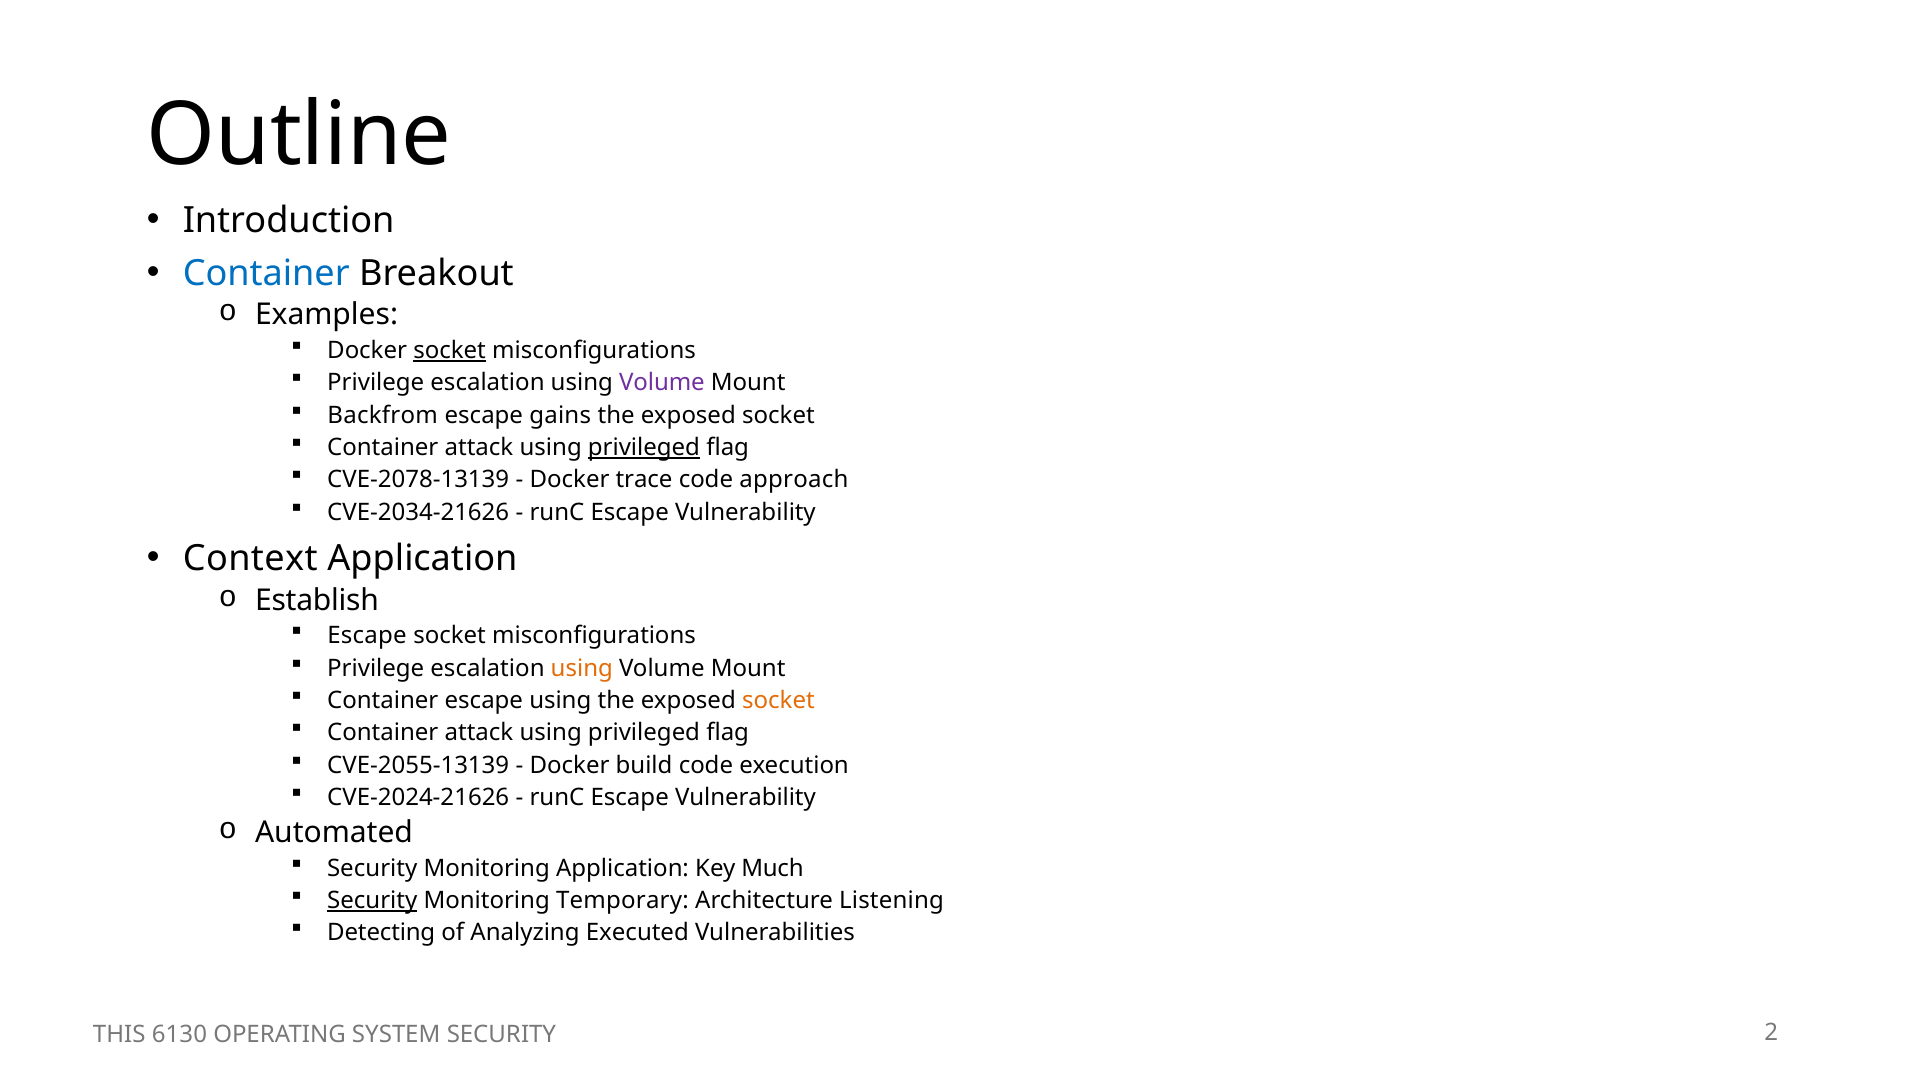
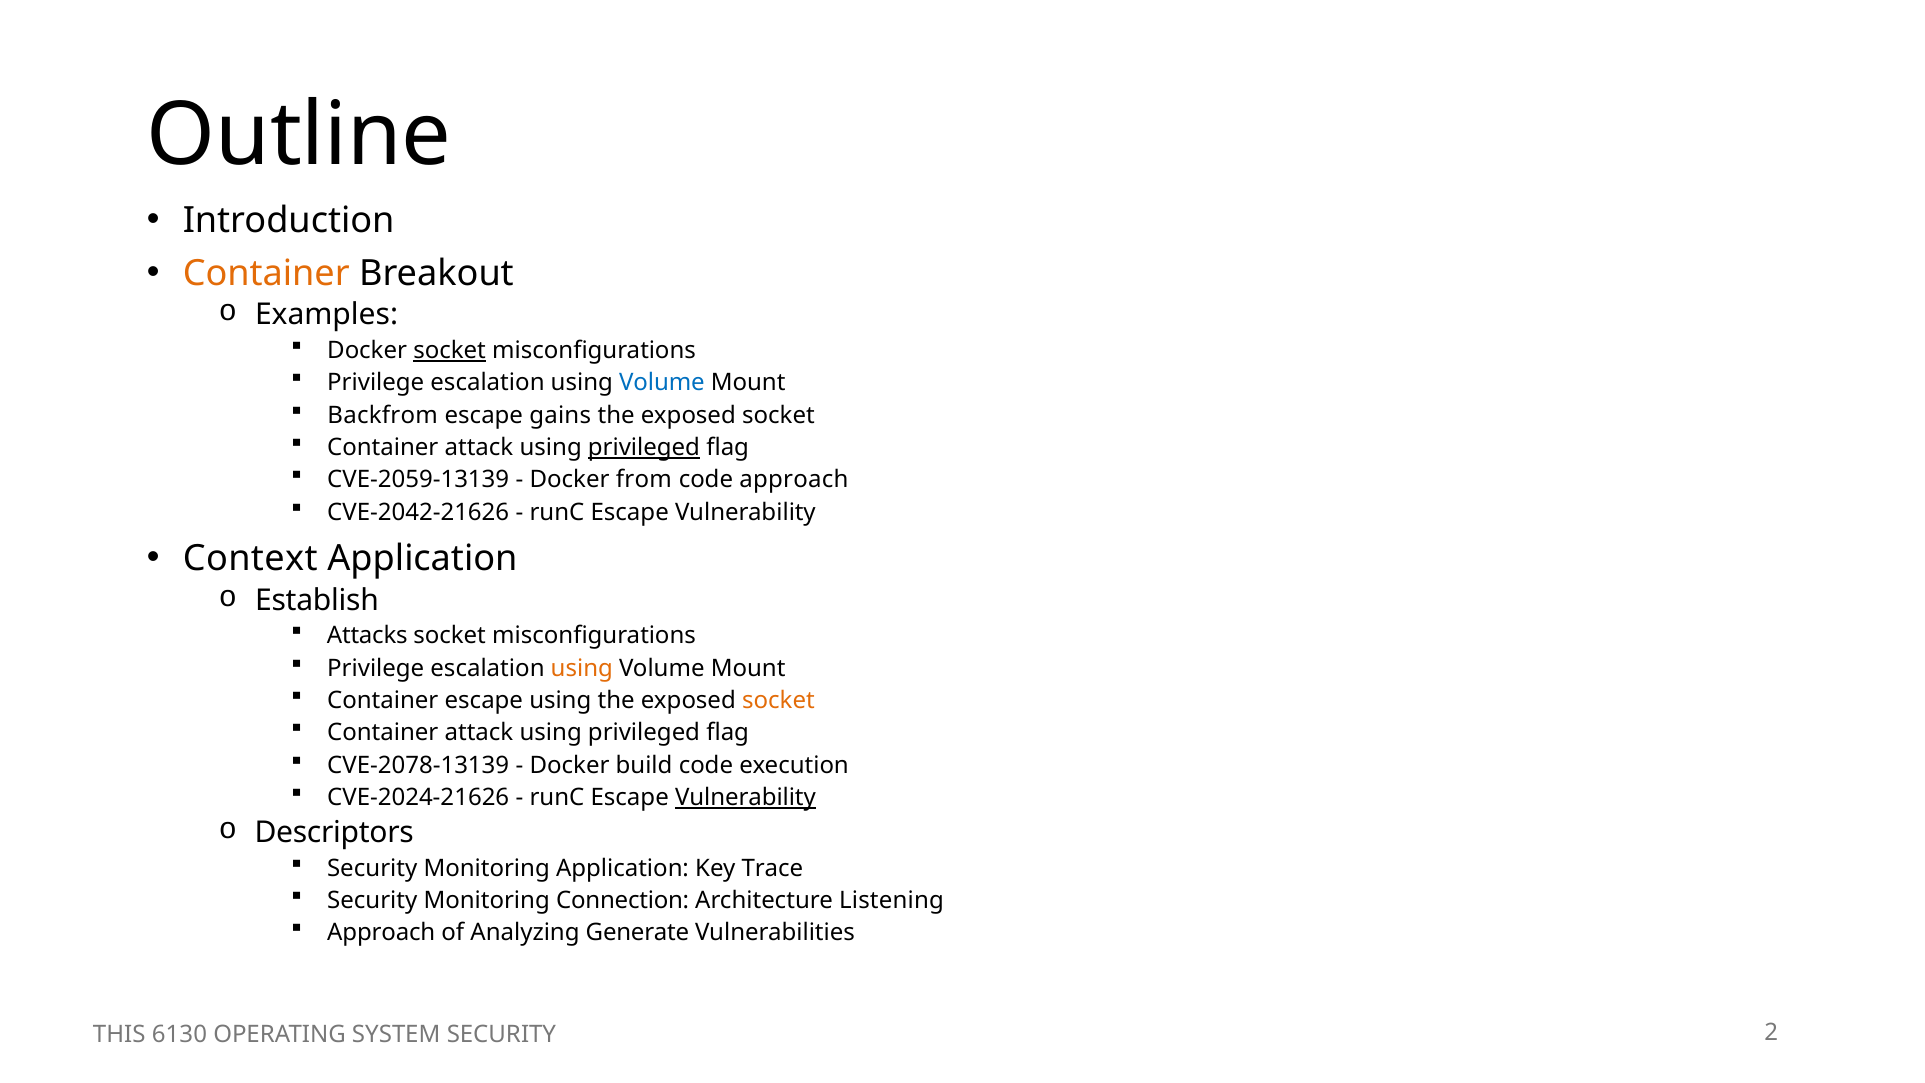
Container at (266, 274) colour: blue -> orange
Volume at (662, 383) colour: purple -> blue
CVE-2078-13139: CVE-2078-13139 -> CVE-2059-13139
trace: trace -> from
CVE-2034-21626: CVE-2034-21626 -> CVE-2042-21626
Escape at (367, 636): Escape -> Attacks
CVE-2055-13139: CVE-2055-13139 -> CVE-2078-13139
Vulnerability at (745, 797) underline: none -> present
Automated: Automated -> Descriptors
Much: Much -> Trace
Security at (372, 900) underline: present -> none
Temporary: Temporary -> Connection
Detecting at (381, 933): Detecting -> Approach
Executed: Executed -> Generate
